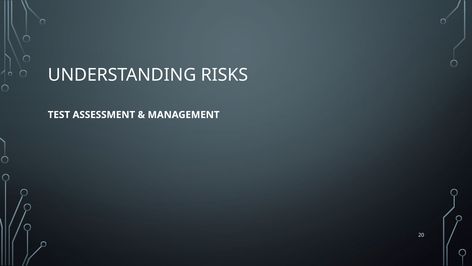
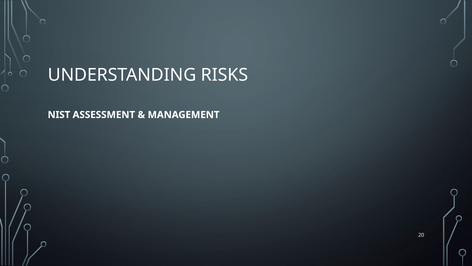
TEST: TEST -> NIST
